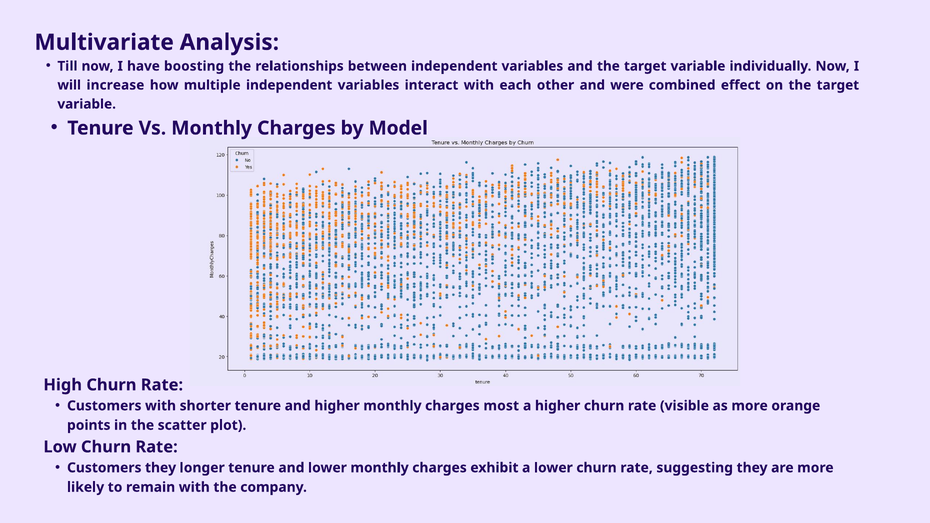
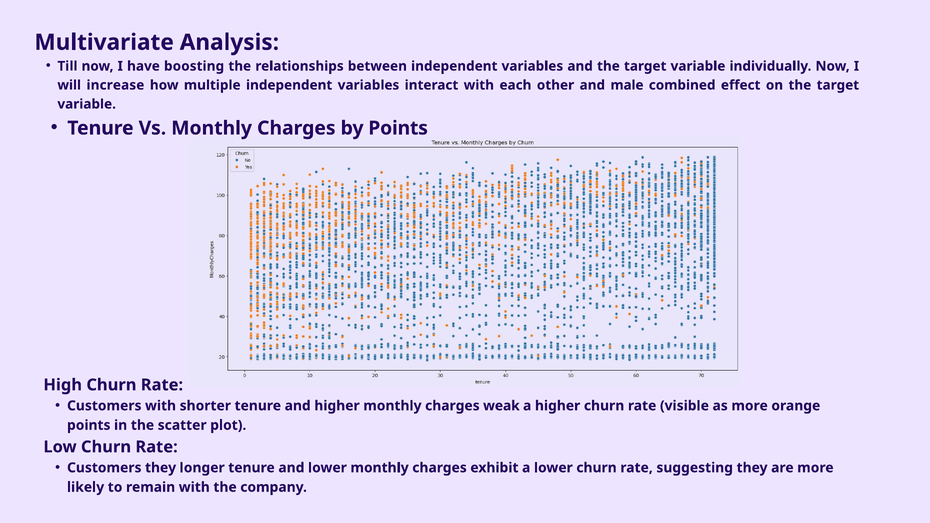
were: were -> male
by Model: Model -> Points
most: most -> weak
